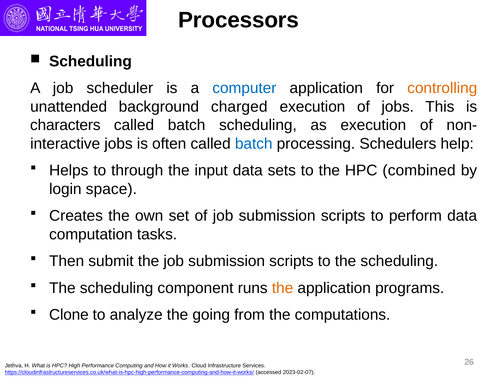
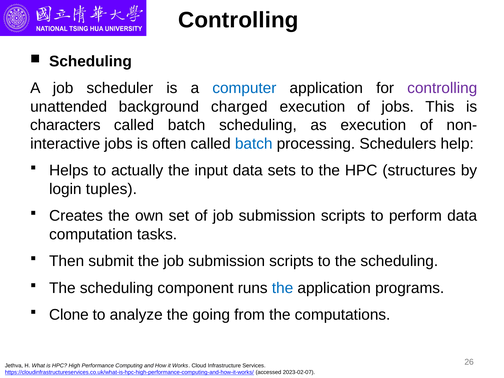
Processors at (239, 20): Processors -> Controlling
controlling at (442, 88) colour: orange -> purple
through: through -> actually
combined: combined -> structures
space: space -> tuples
the at (283, 288) colour: orange -> blue
